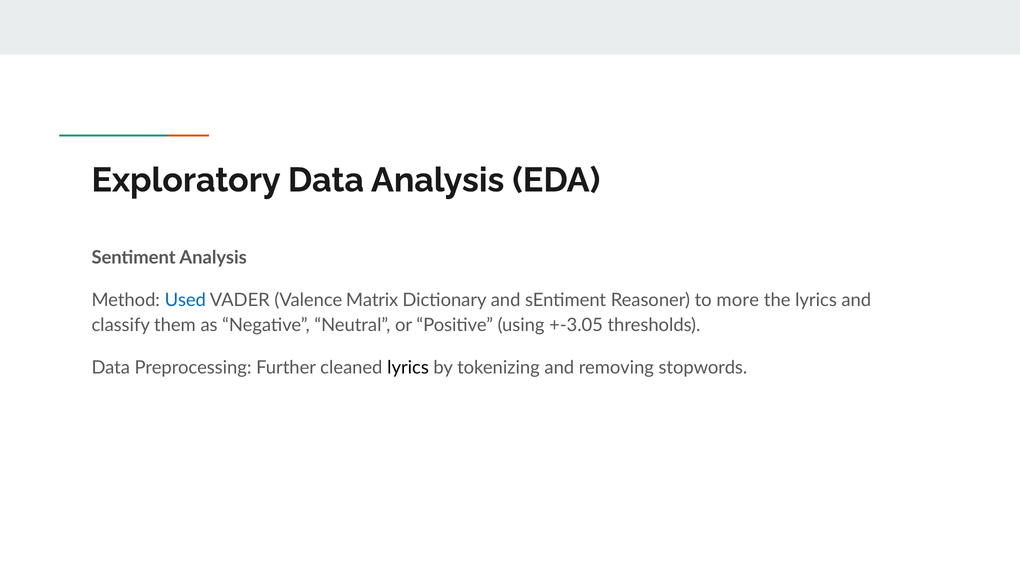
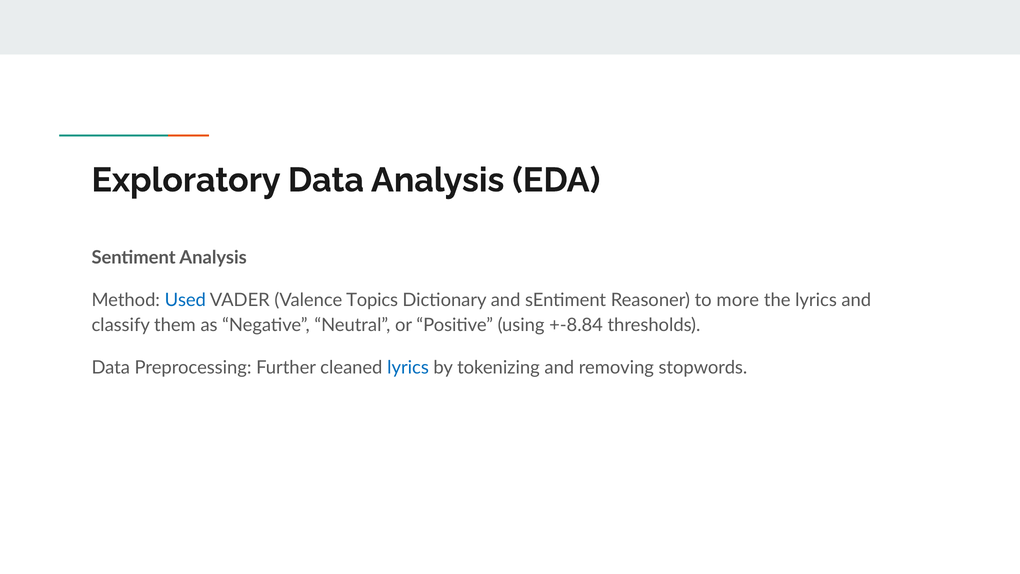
Matrix: Matrix -> Topics
+-3.05: +-3.05 -> +-8.84
lyrics at (408, 368) colour: black -> blue
